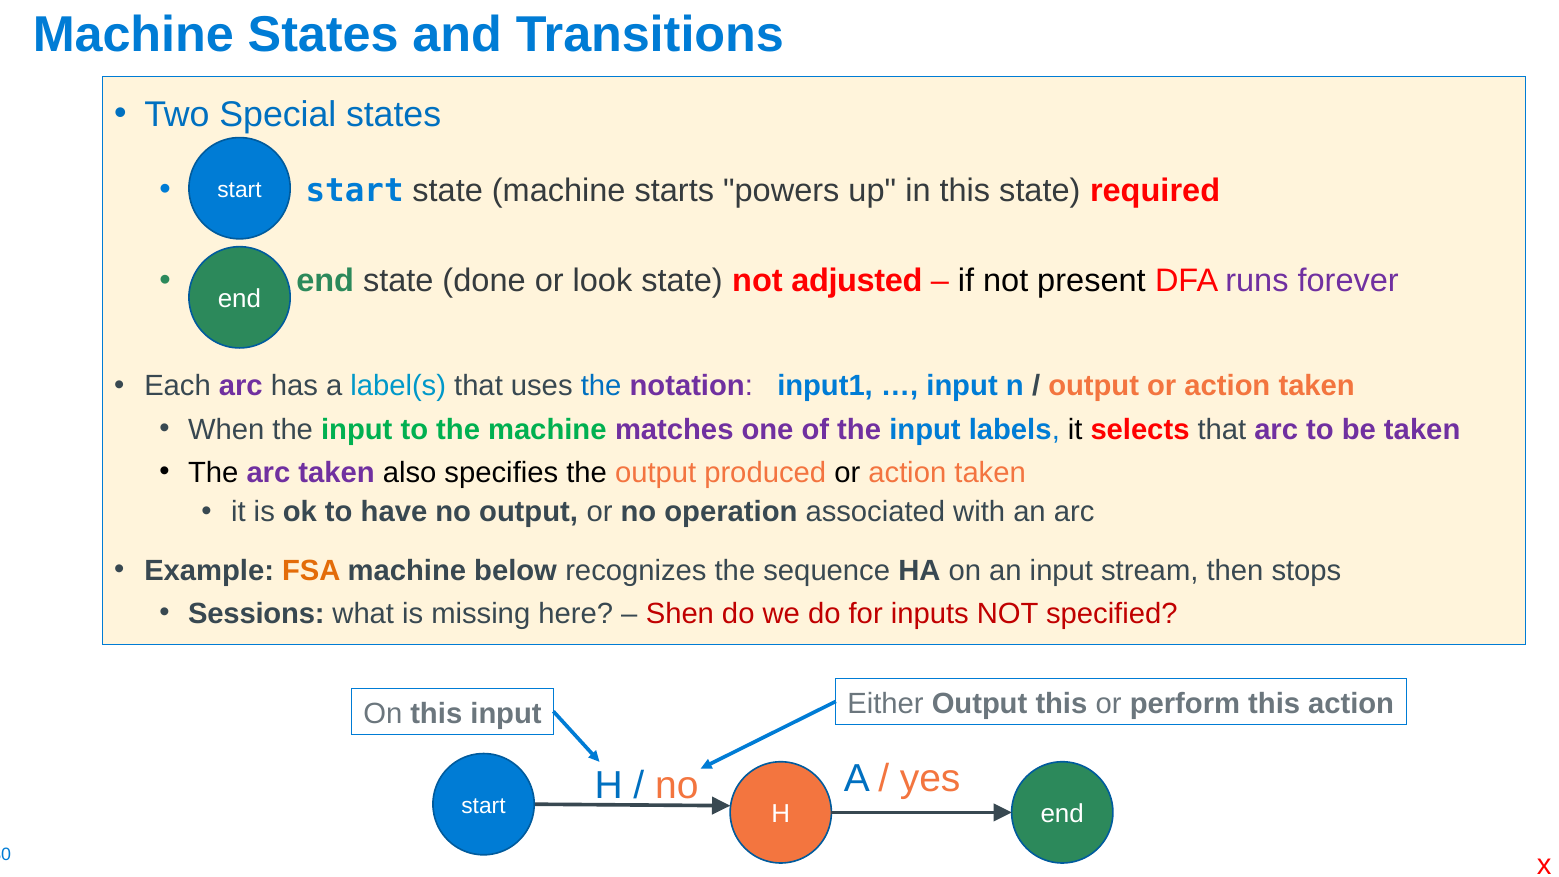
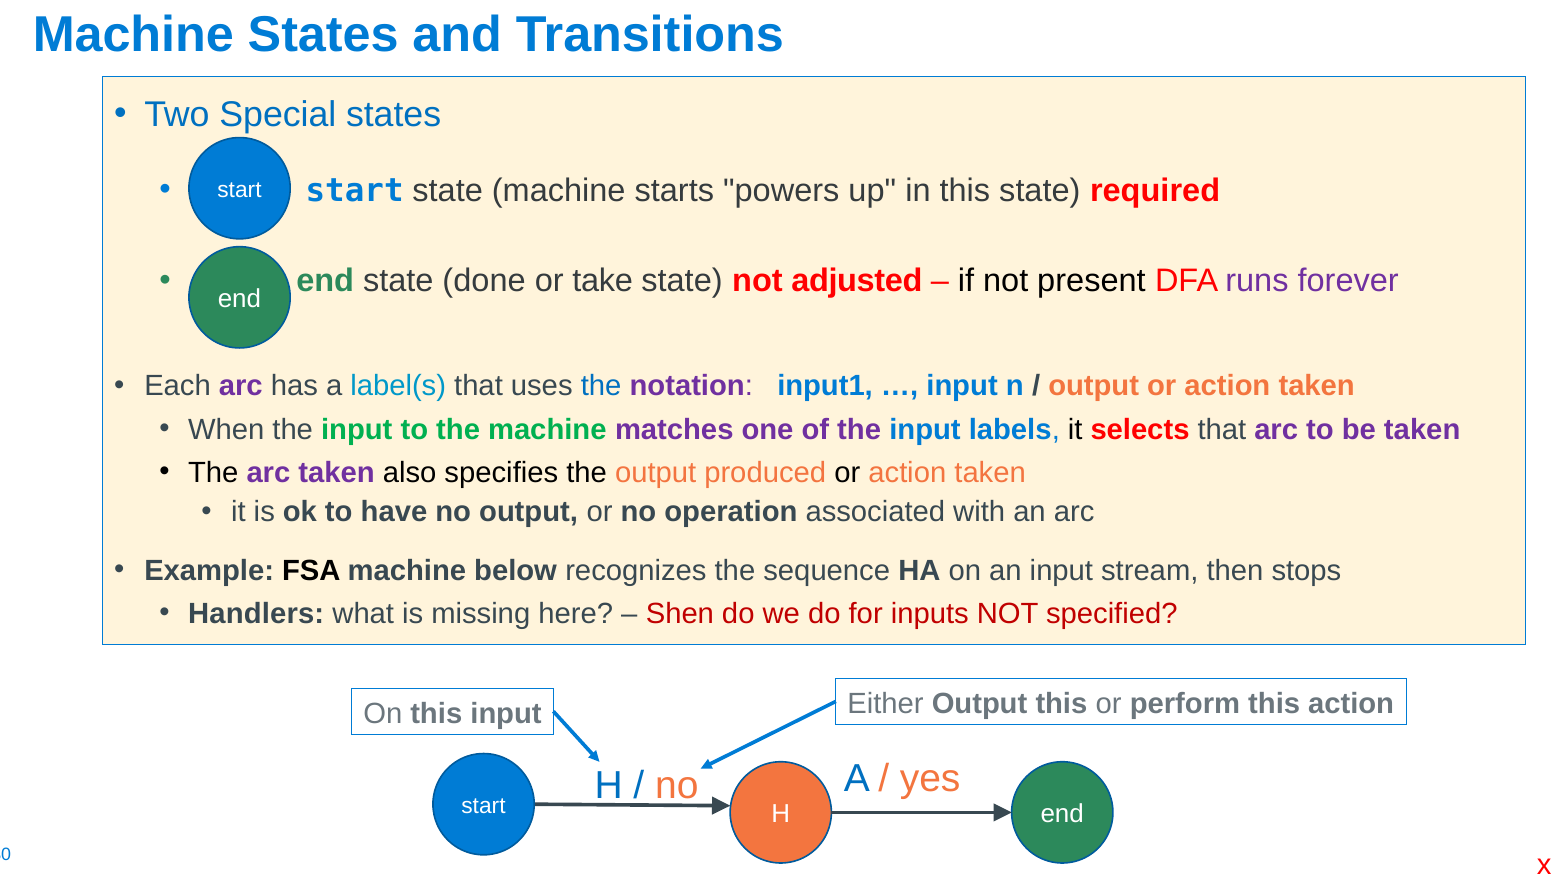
look: look -> take
FSA colour: orange -> black
Sessions: Sessions -> Handlers
